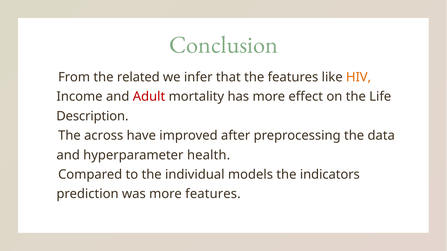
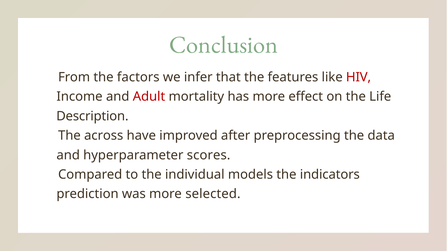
related: related -> factors
HIV colour: orange -> red
health: health -> scores
more features: features -> selected
